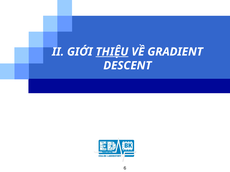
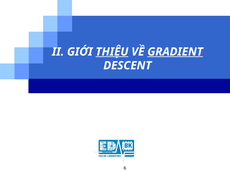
GRADIENT underline: none -> present
